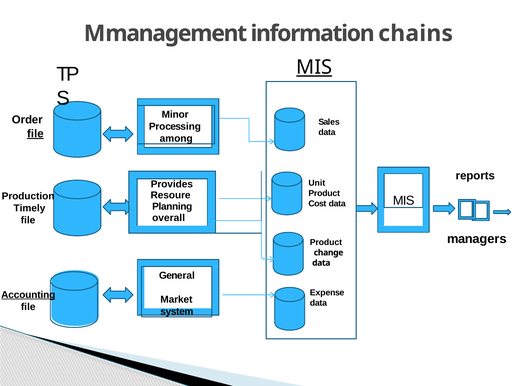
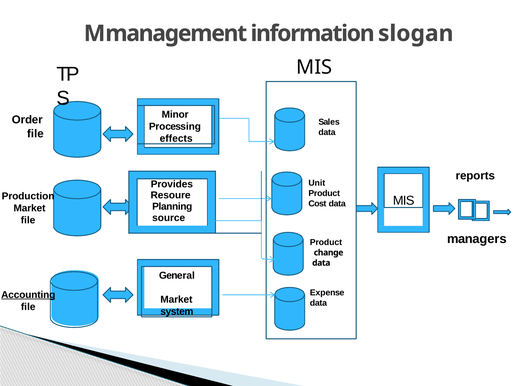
chains: chains -> slogan
MIS at (314, 67) underline: present -> none
file at (35, 134) underline: present -> none
among: among -> effects
Timely at (29, 208): Timely -> Market
overall: overall -> source
